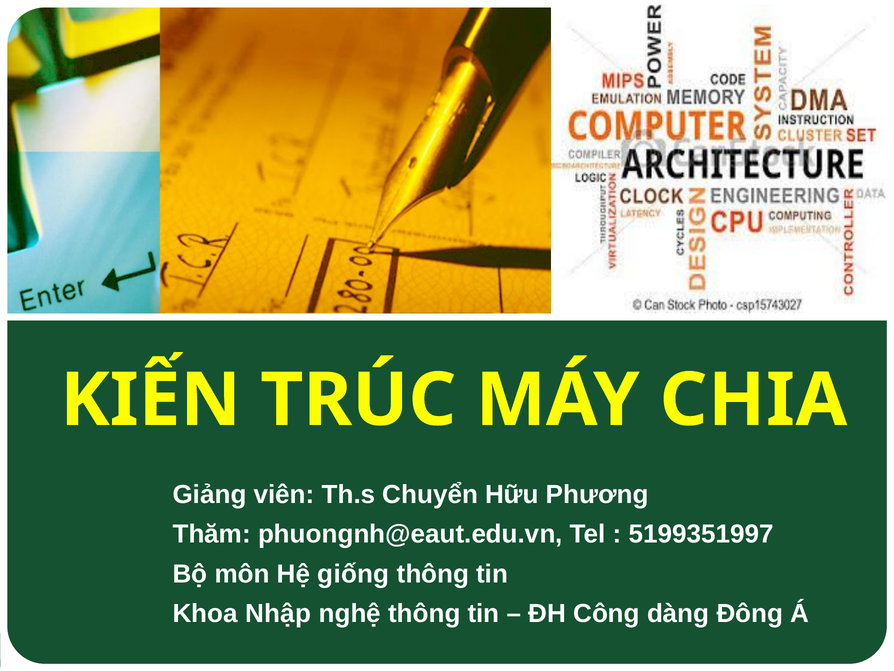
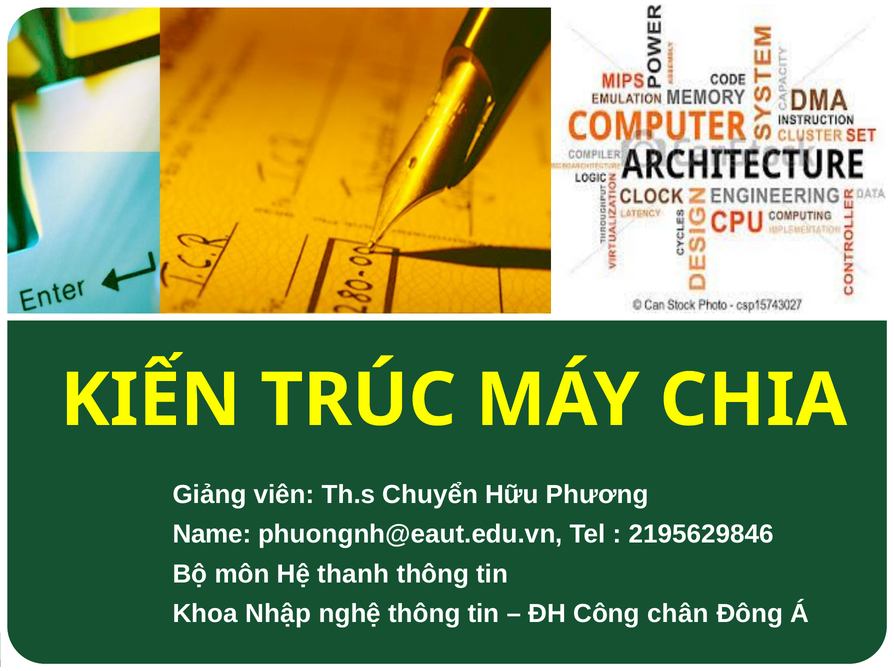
Thăm: Thăm -> Name
5199351997: 5199351997 -> 2195629846
giống: giống -> thanh
dàng: dàng -> chân
